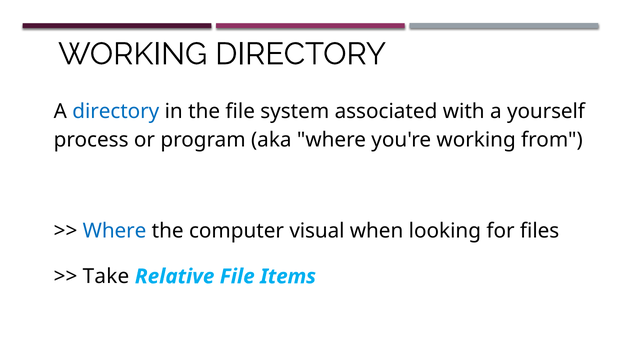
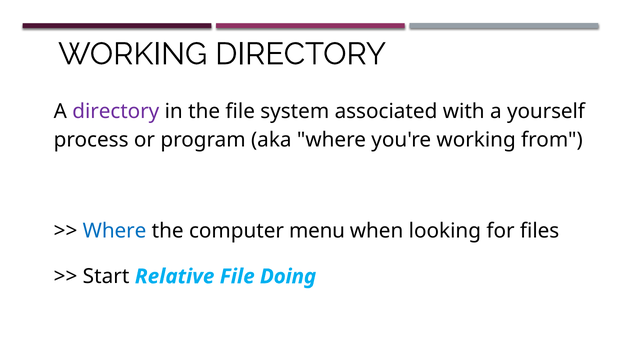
directory at (116, 112) colour: blue -> purple
visual: visual -> menu
Take: Take -> Start
Items: Items -> Doing
